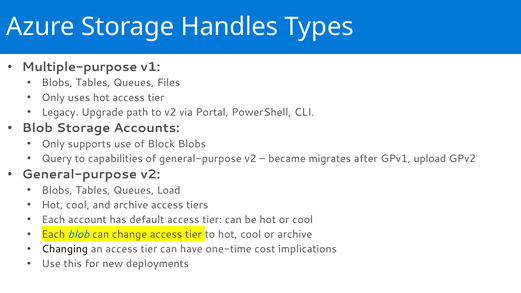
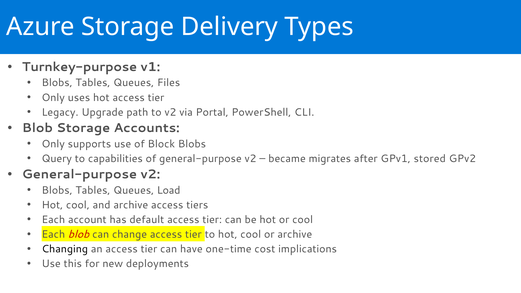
Handles: Handles -> Delivery
Multiple-purpose: Multiple-purpose -> Turnkey-purpose
upload: upload -> stored
blob at (79, 234) colour: blue -> red
